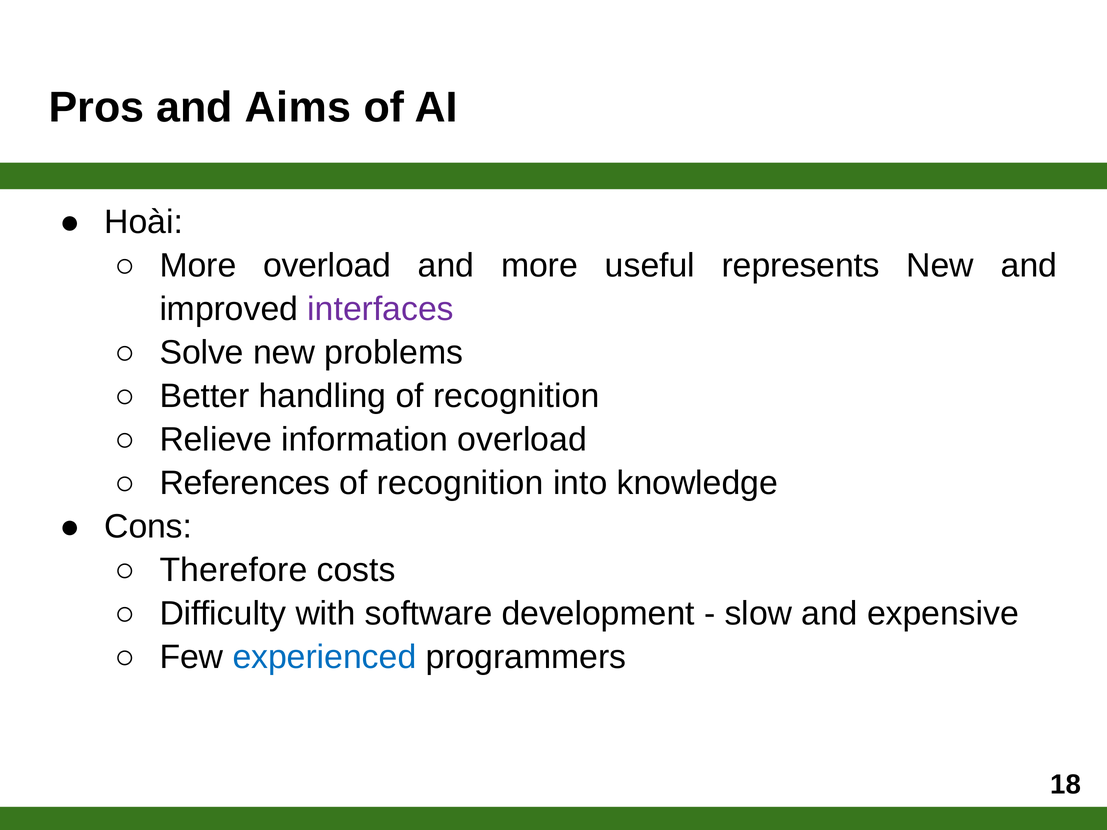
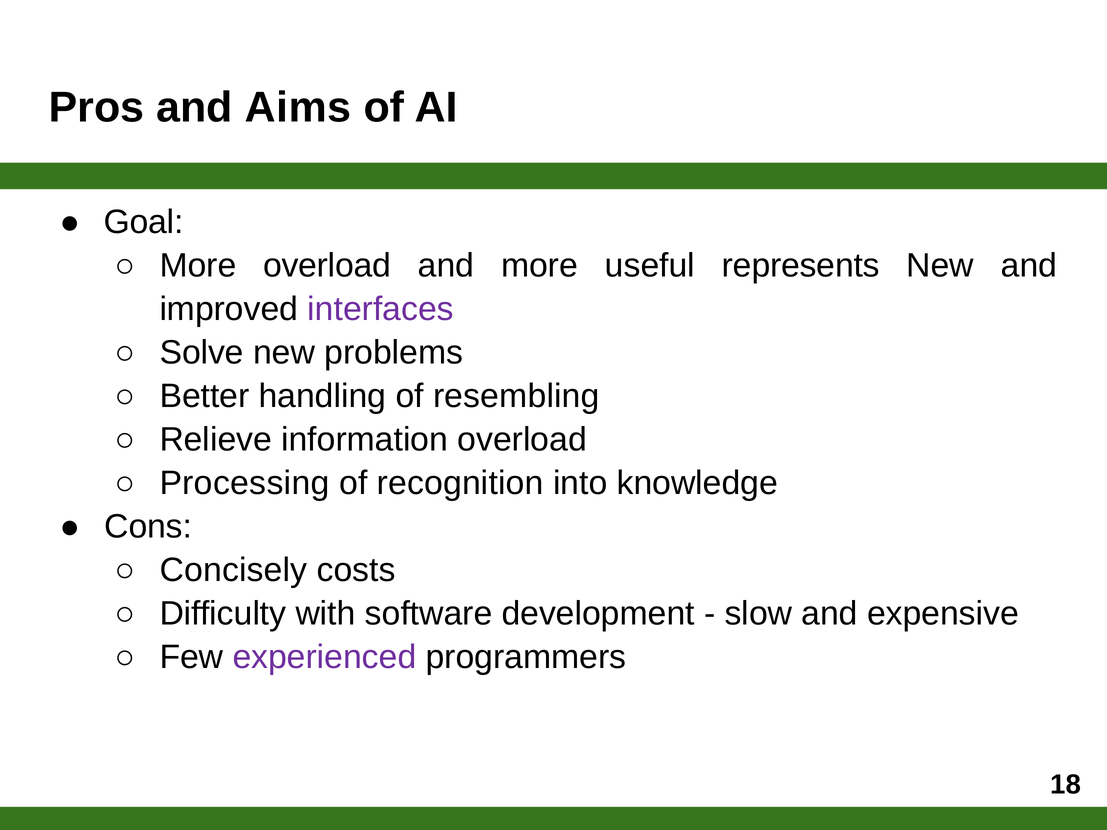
Hoài: Hoài -> Goal
handling of recognition: recognition -> resembling
References: References -> Processing
Therefore: Therefore -> Concisely
experienced colour: blue -> purple
